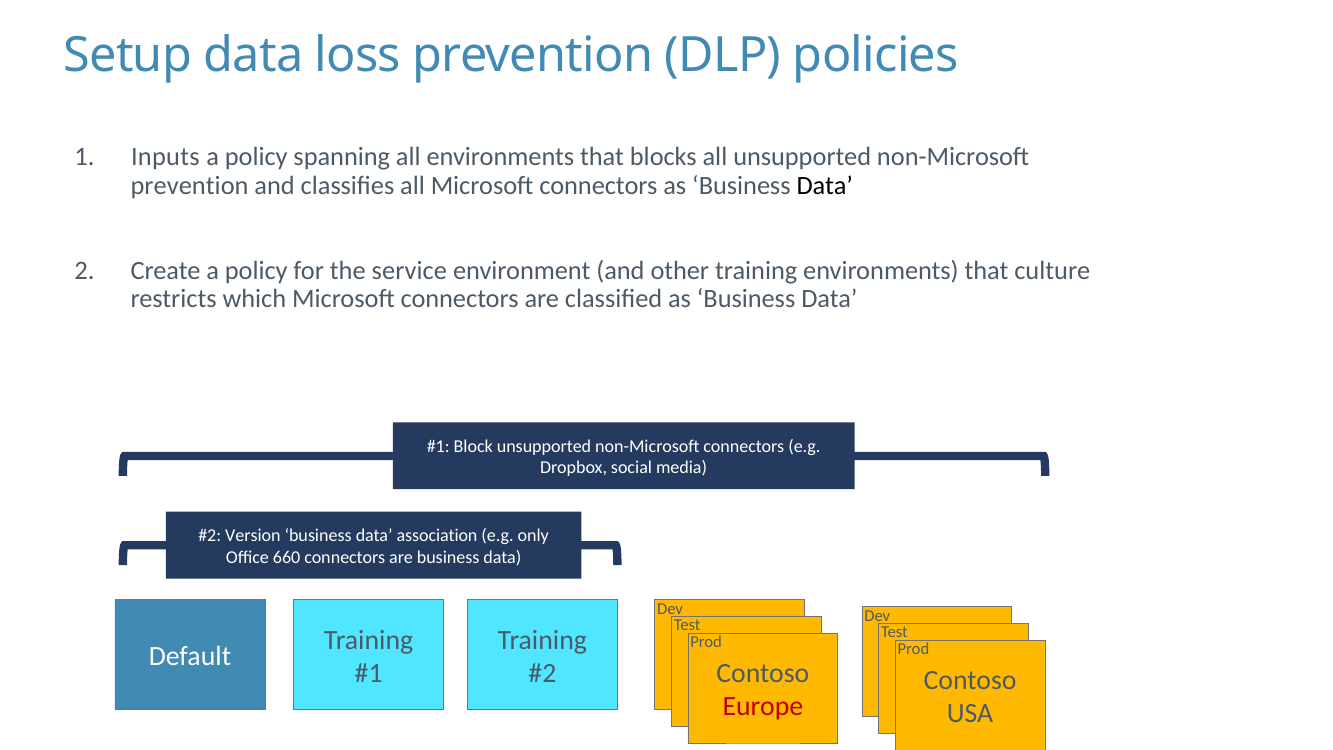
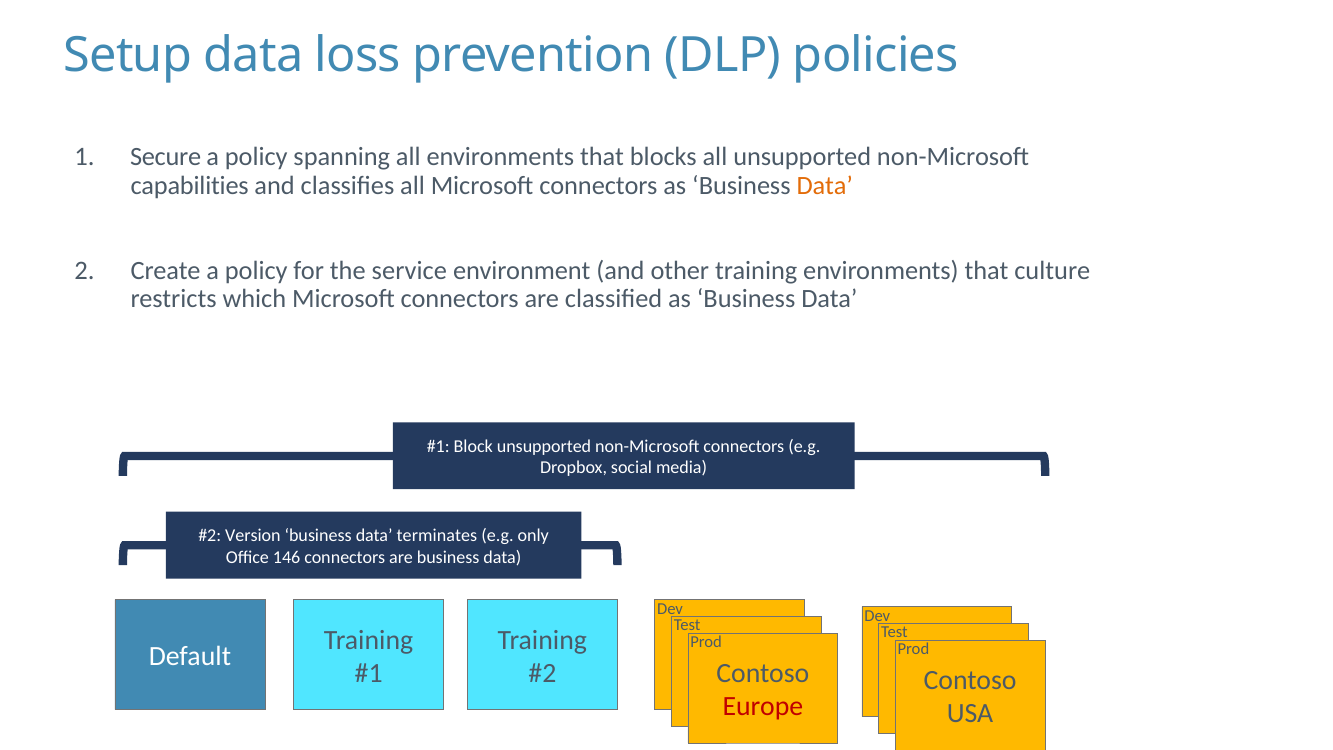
Inputs: Inputs -> Secure
prevention at (190, 186): prevention -> capabilities
Data at (825, 186) colour: black -> orange
association: association -> terminates
660: 660 -> 146
